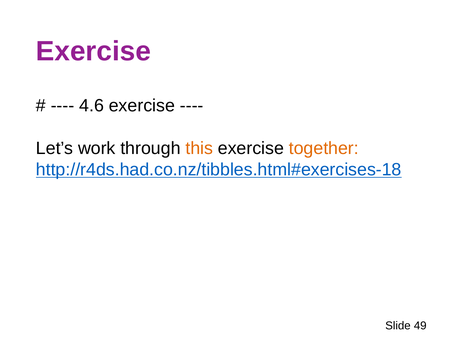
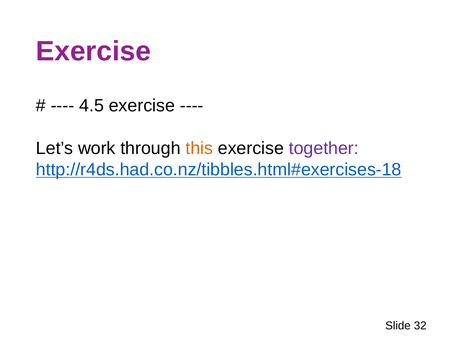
4.6: 4.6 -> 4.5
together colour: orange -> purple
49: 49 -> 32
